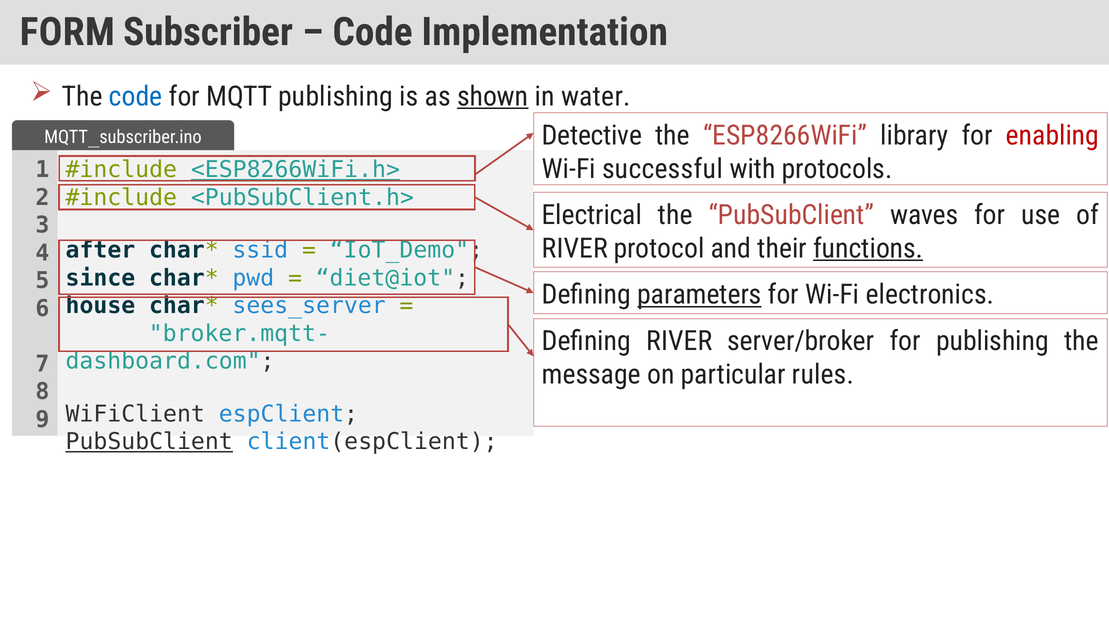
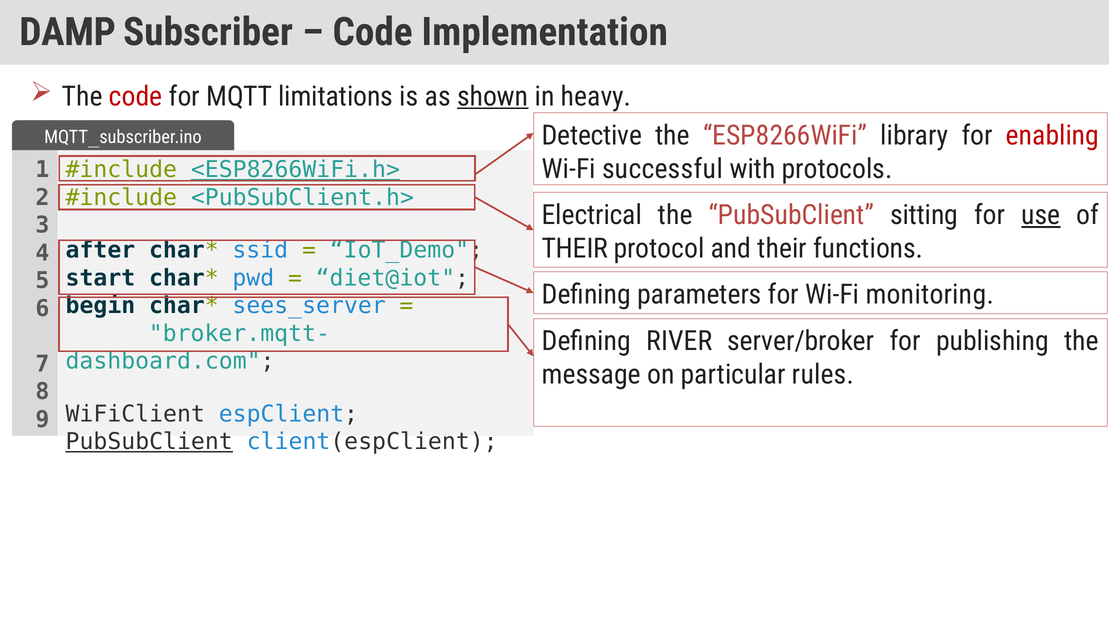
FORM: FORM -> DAMP
code at (136, 96) colour: blue -> red
MQTT publishing: publishing -> limitations
water: water -> heavy
waves: waves -> sitting
use underline: none -> present
RIVER at (575, 248): RIVER -> THEIR
functions underline: present -> none
since: since -> start
parameters underline: present -> none
electronics: electronics -> monitoring
house: house -> begin
